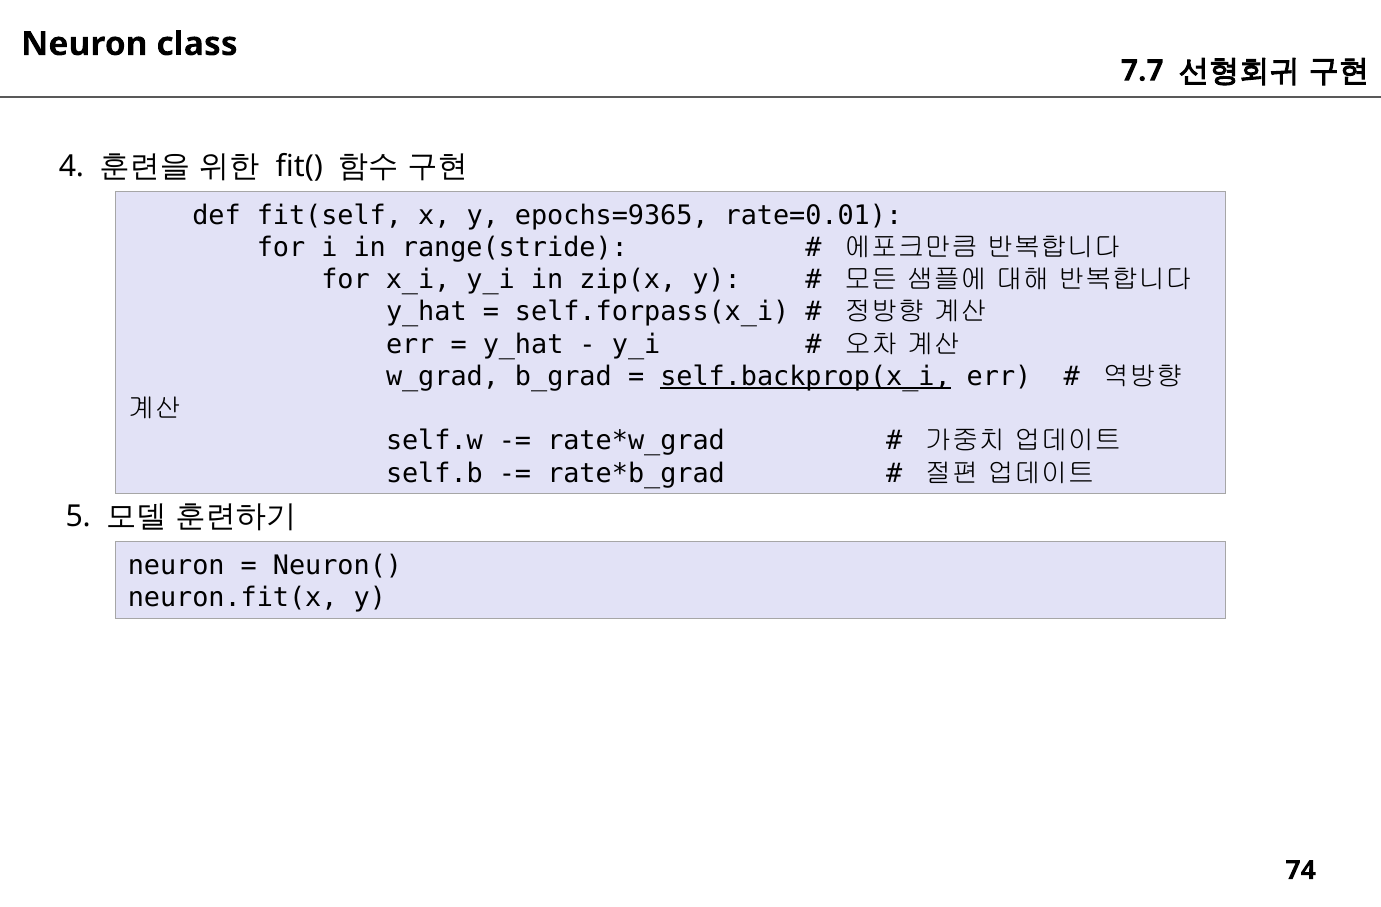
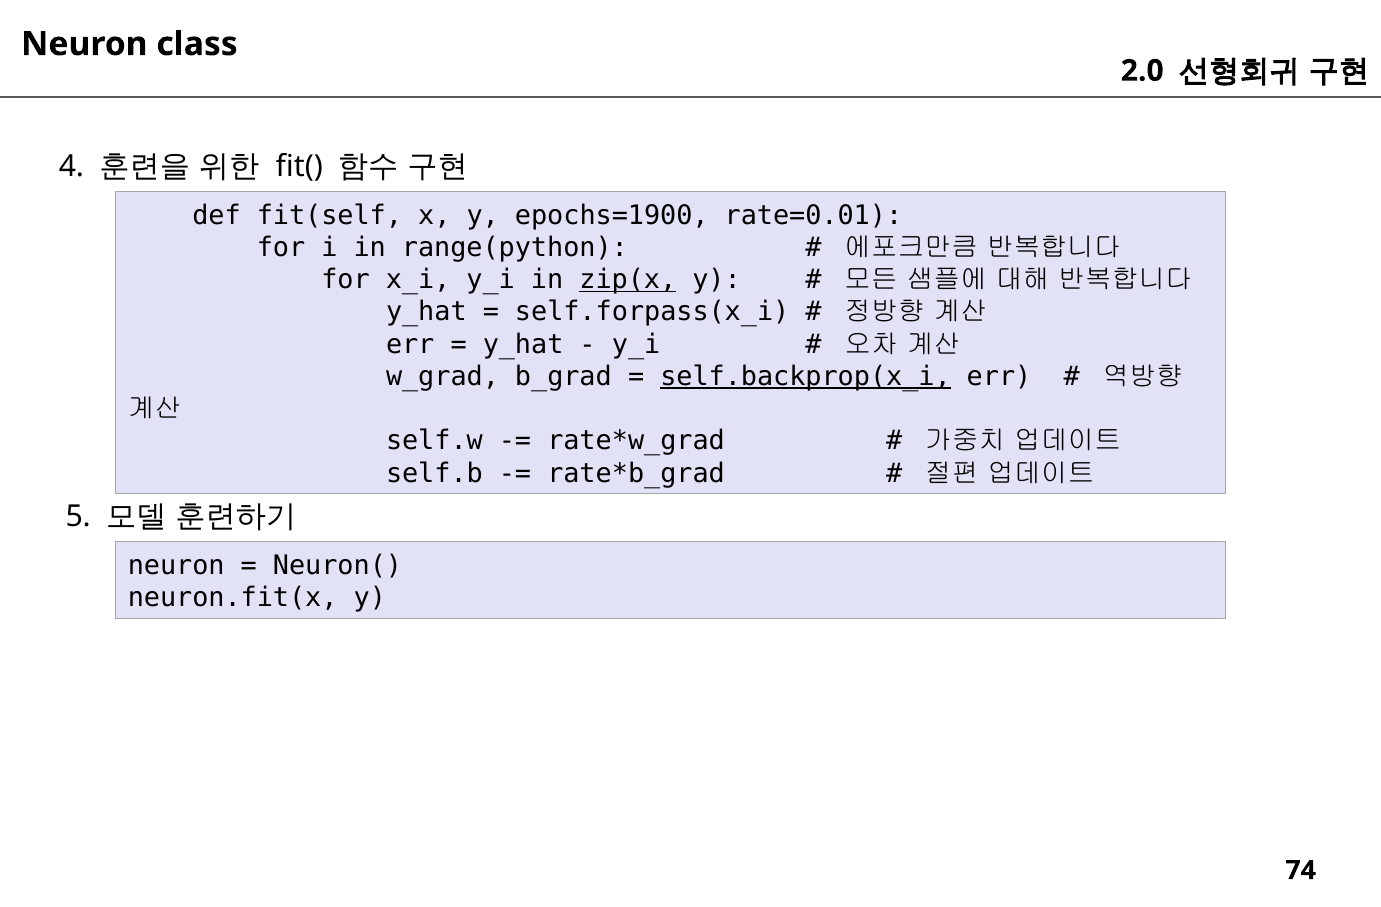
7.7: 7.7 -> 2.0
epochs=9365: epochs=9365 -> epochs=1900
range(stride: range(stride -> range(python
zip(x underline: none -> present
